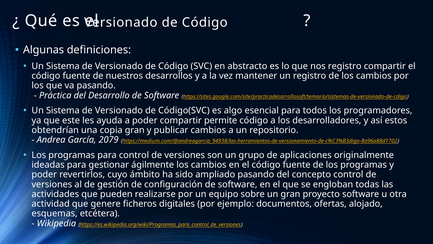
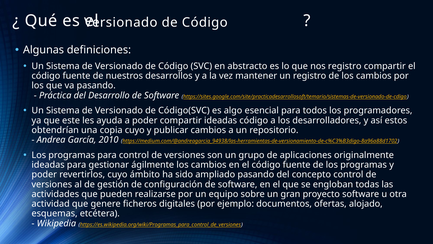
compartir permite: permite -> ideadas
copia gran: gran -> cuyo
2079: 2079 -> 2010
